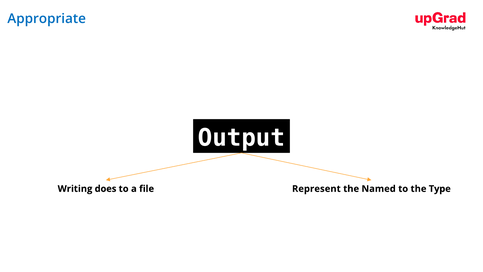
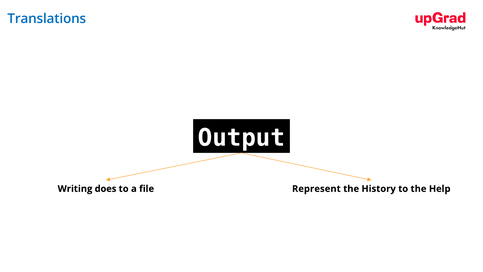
Appropriate: Appropriate -> Translations
Named: Named -> History
Type: Type -> Help
